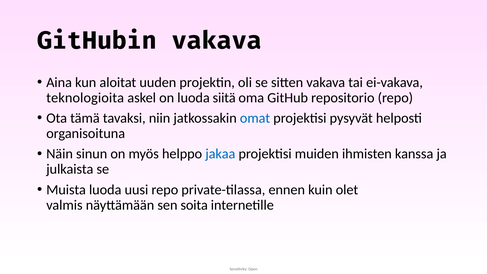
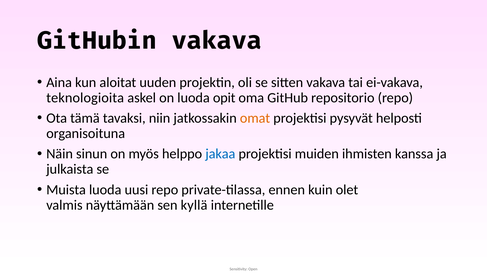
siitä: siitä -> opit
omat colour: blue -> orange
soita: soita -> kyllä
